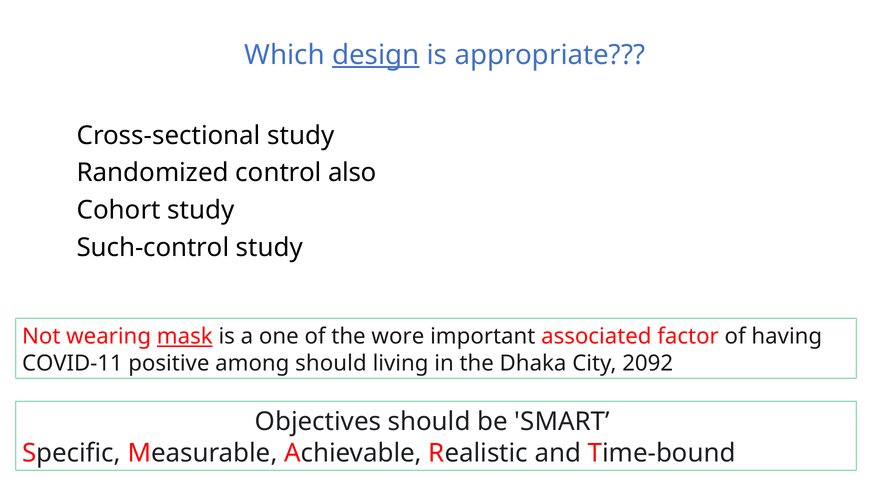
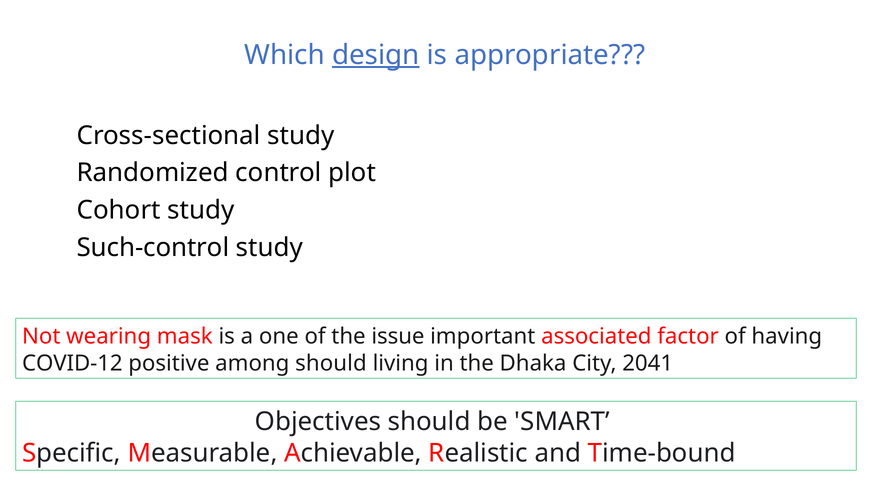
also: also -> plot
mask underline: present -> none
wore: wore -> issue
COVID-11: COVID-11 -> COVID-12
2092: 2092 -> 2041
